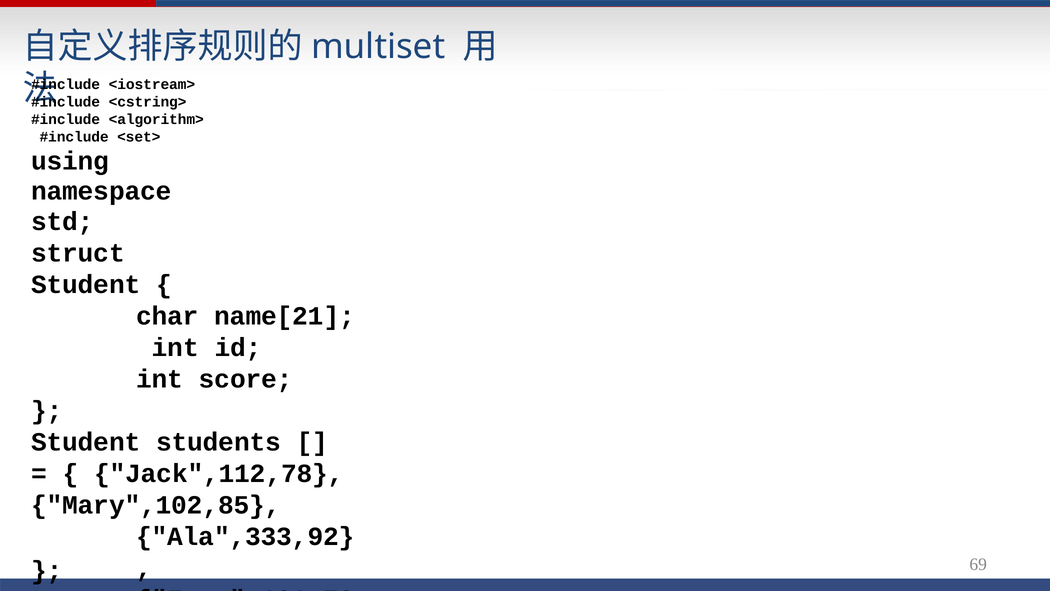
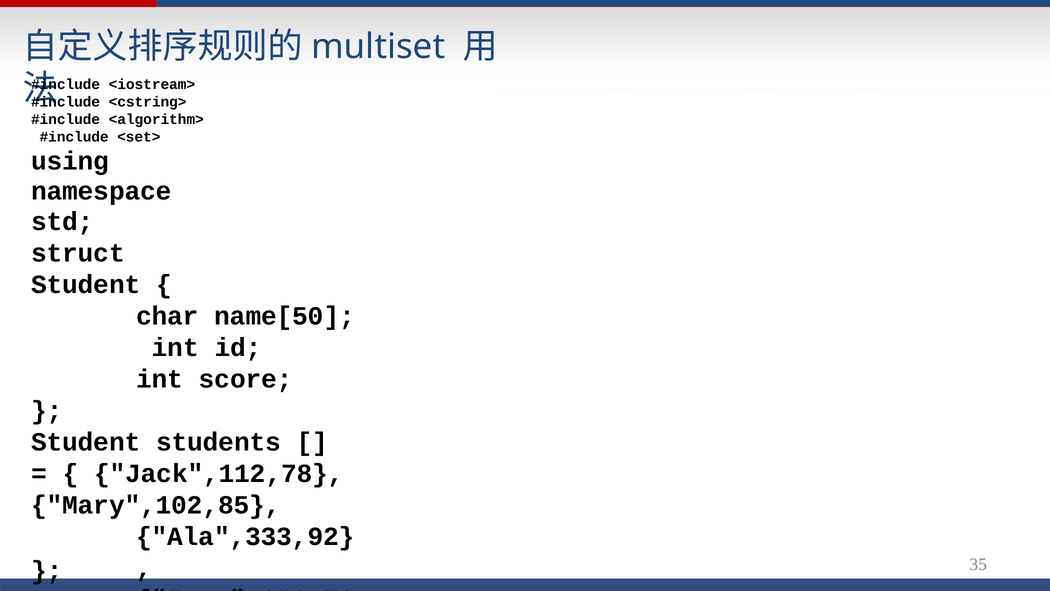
name[21: name[21 -> name[50
69: 69 -> 35
